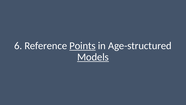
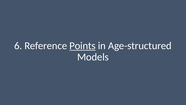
Models underline: present -> none
